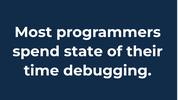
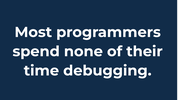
state: state -> none
